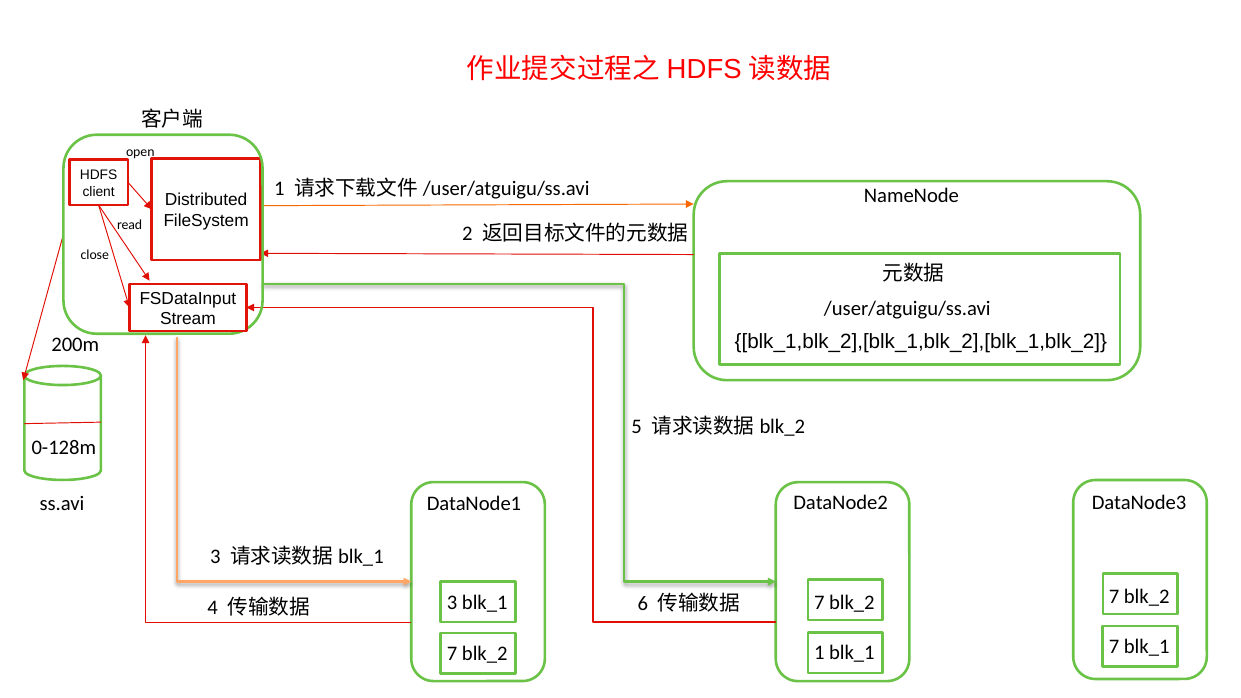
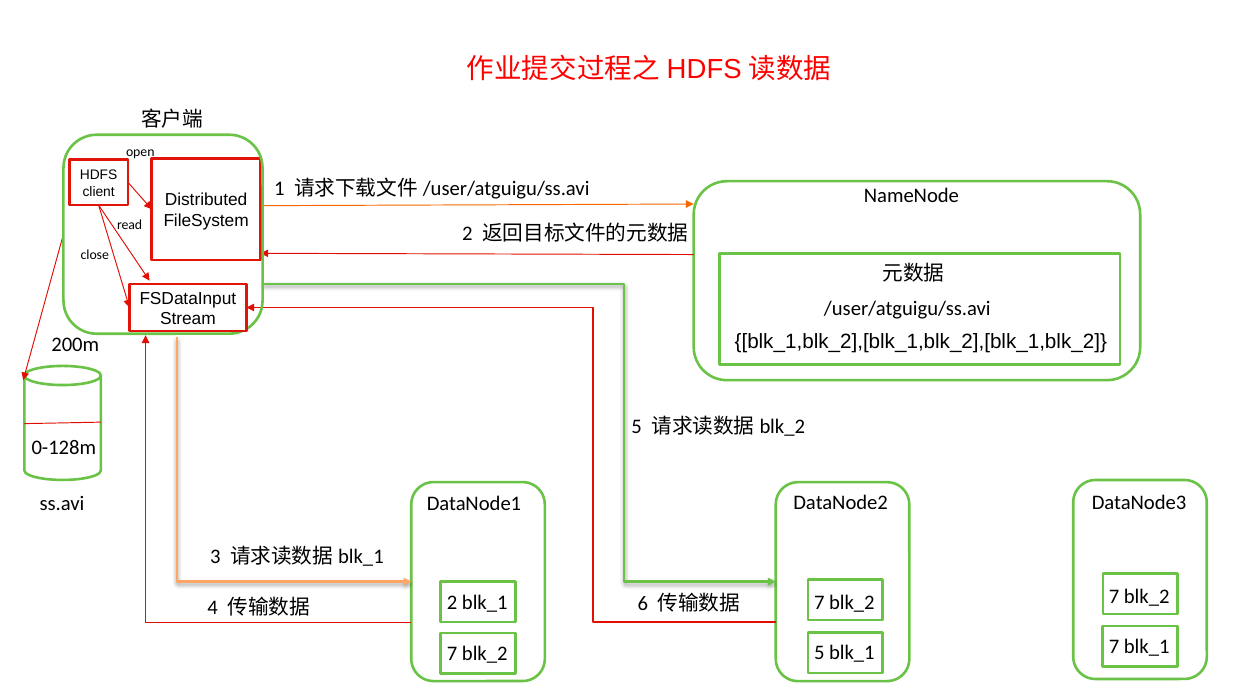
3 at (452, 602): 3 -> 2
1 at (819, 653): 1 -> 5
